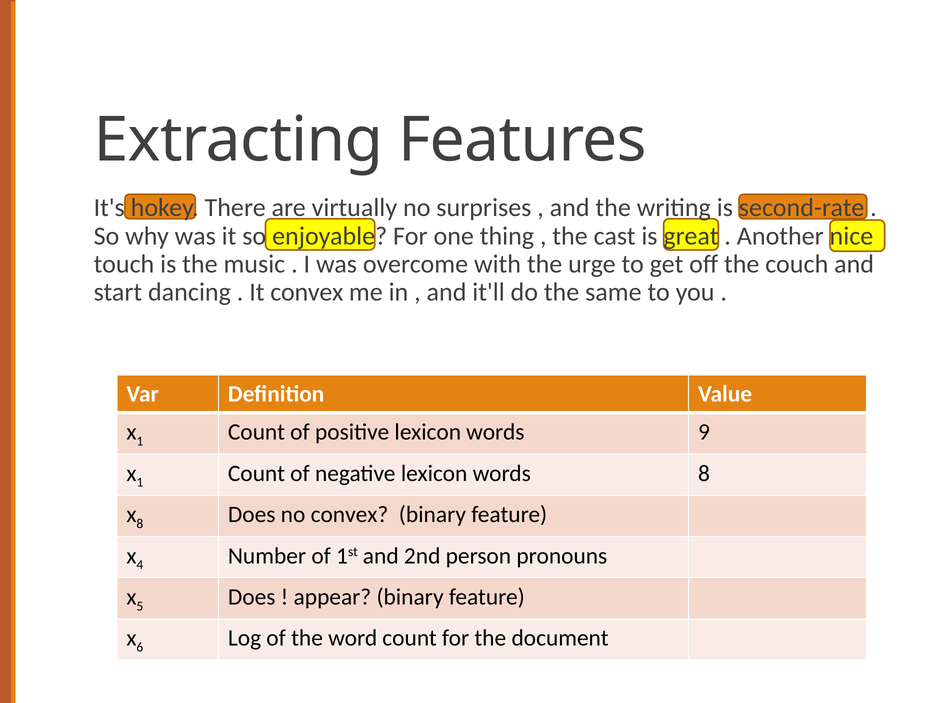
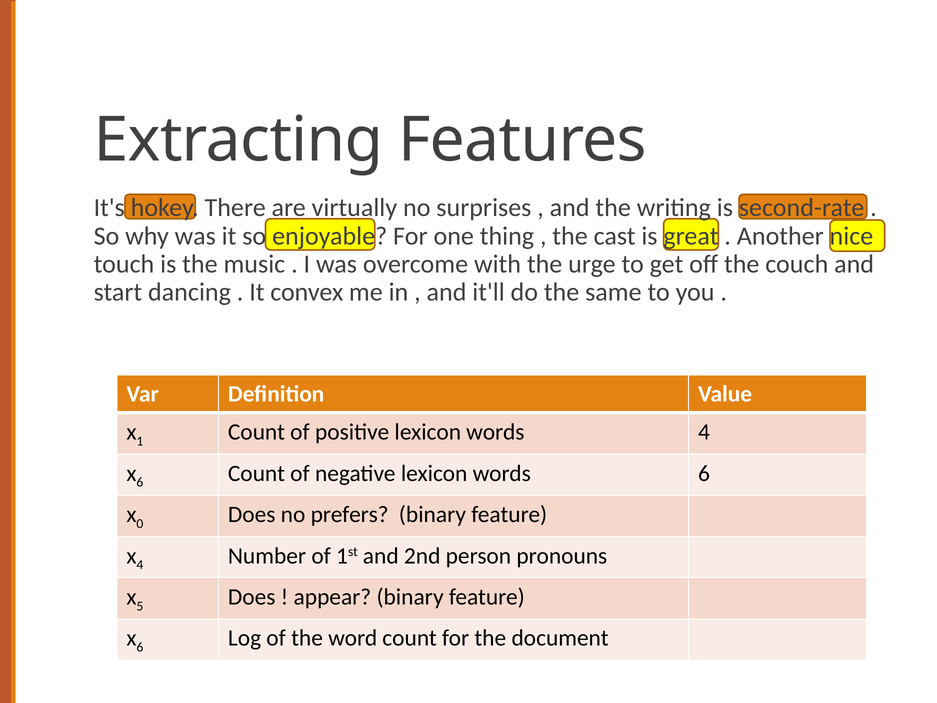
words 9: 9 -> 4
1 at (140, 482): 1 -> 6
words 8: 8 -> 6
8 at (140, 524): 8 -> 0
no convex: convex -> prefers
